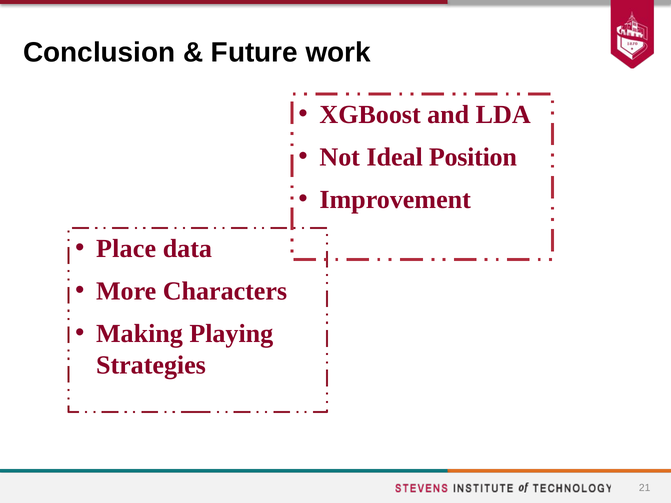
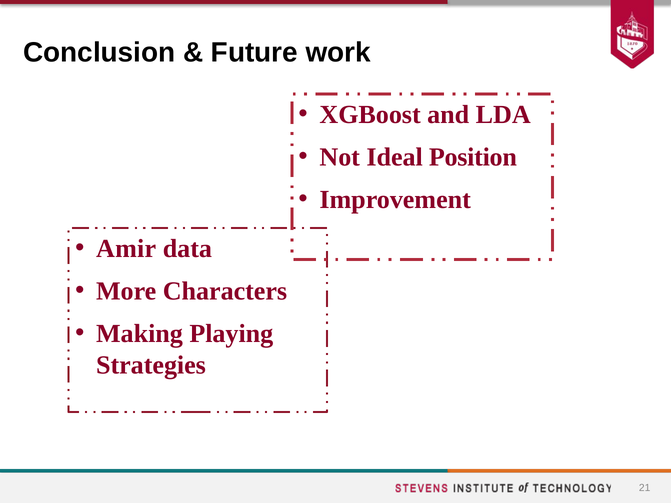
Place: Place -> Amir
